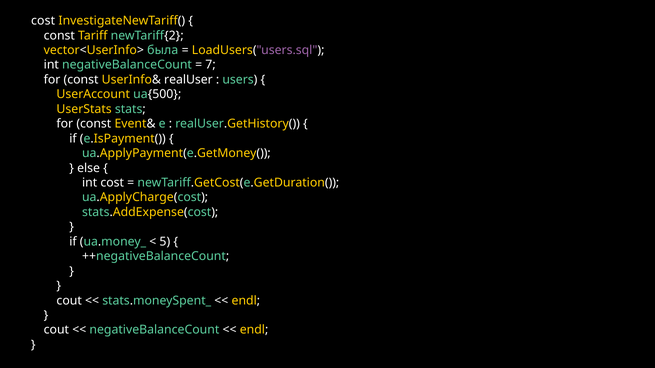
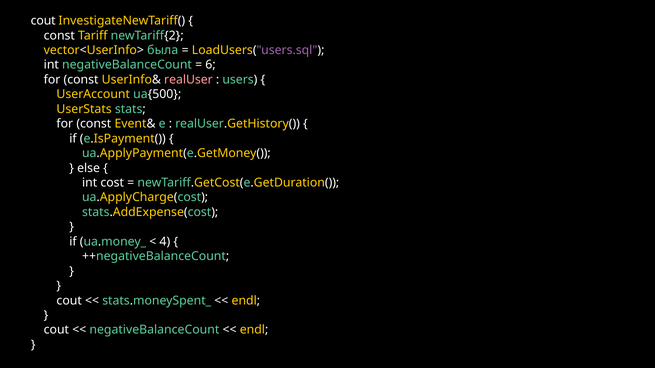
cost at (43, 21): cost -> cout
7: 7 -> 6
realUser colour: white -> pink
5: 5 -> 4
